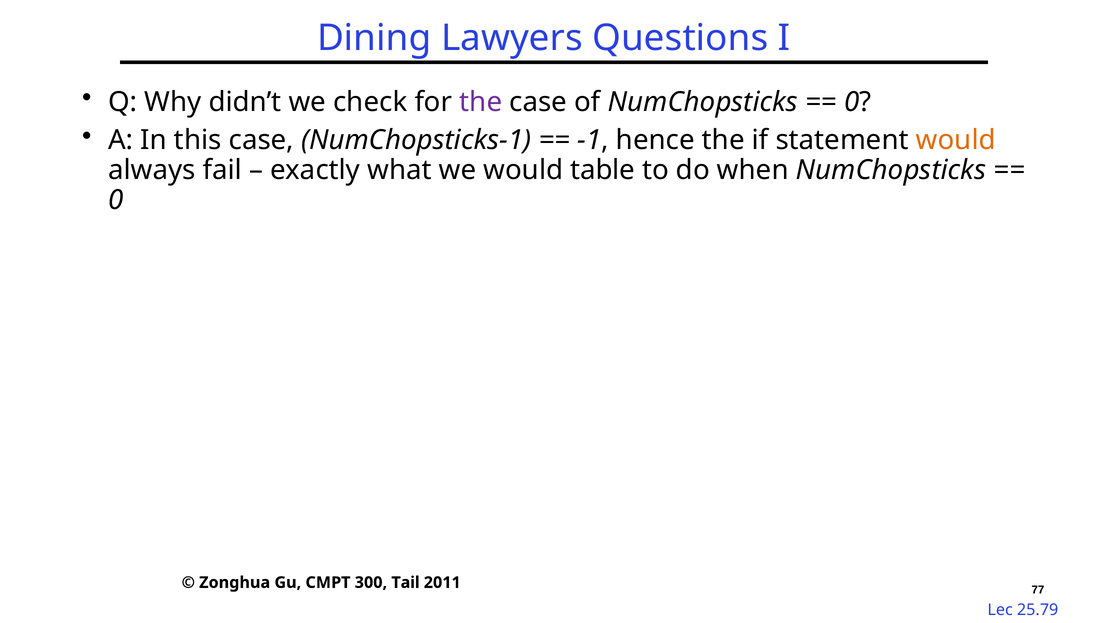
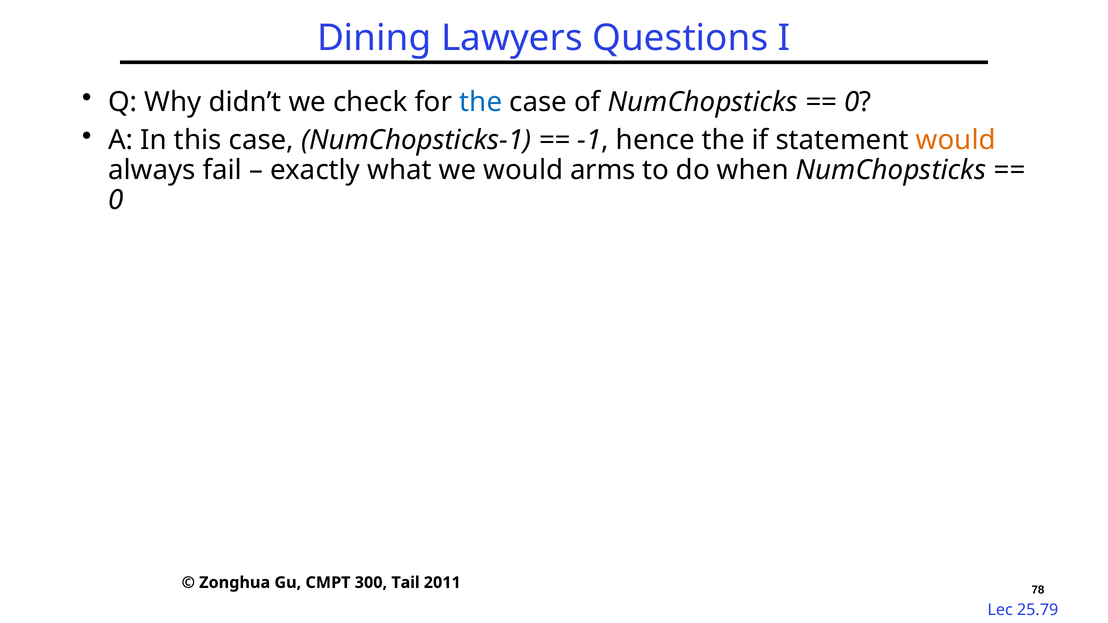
the at (481, 102) colour: purple -> blue
table: table -> arms
77: 77 -> 78
